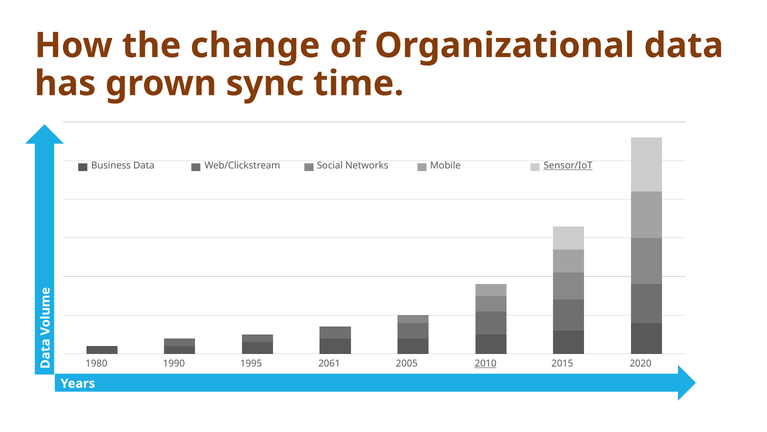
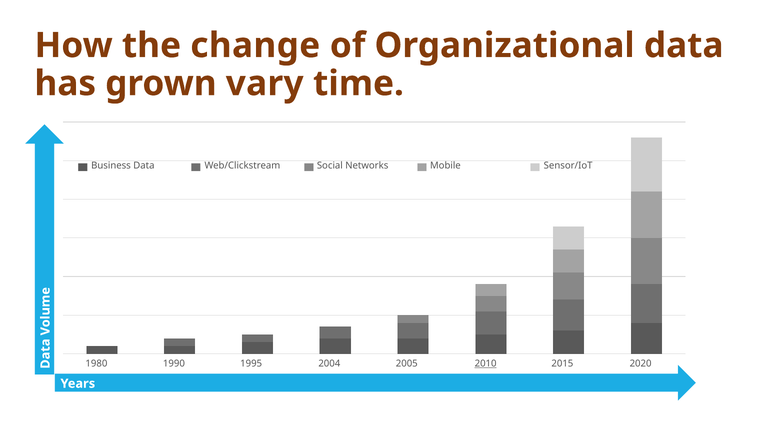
sync: sync -> vary
Sensor/IoT underline: present -> none
2061: 2061 -> 2004
